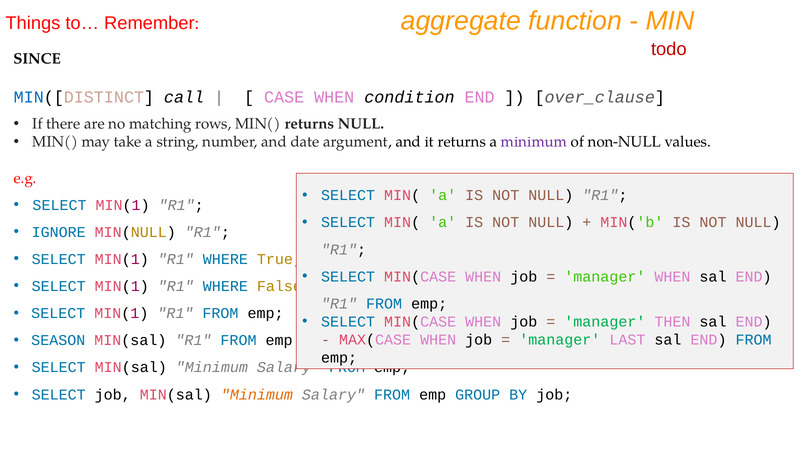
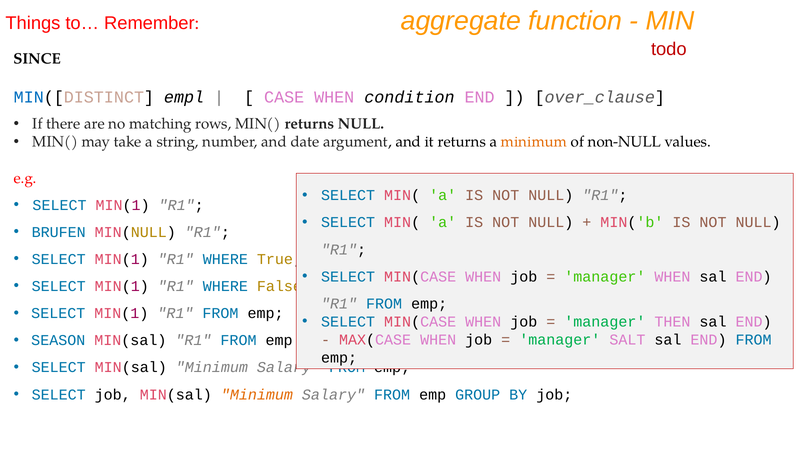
call: call -> empl
minimum at (534, 142) colour: purple -> orange
IGNORE: IGNORE -> BRUFEN
LAST: LAST -> SALT
